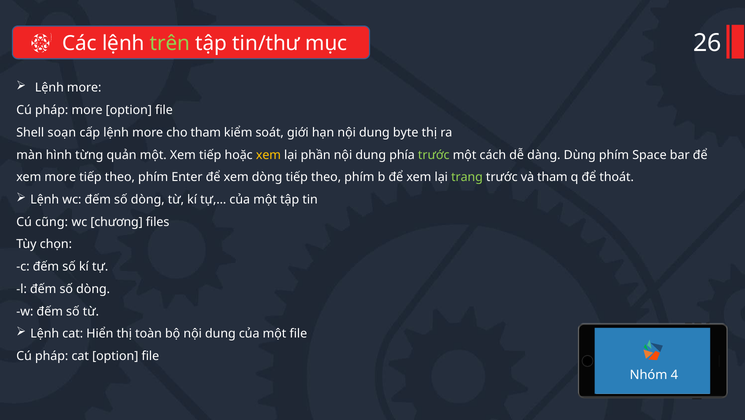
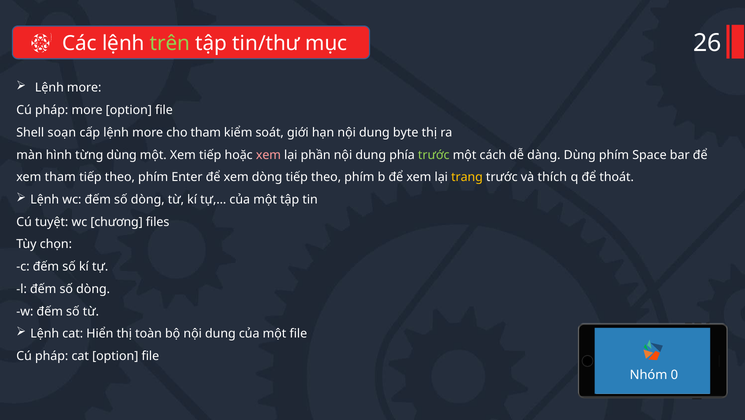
từng quản: quản -> dùng
xem at (268, 155) colour: yellow -> pink
xem more: more -> tham
trang colour: light green -> yellow
và tham: tham -> thích
cũng: cũng -> tuyệt
4: 4 -> 0
